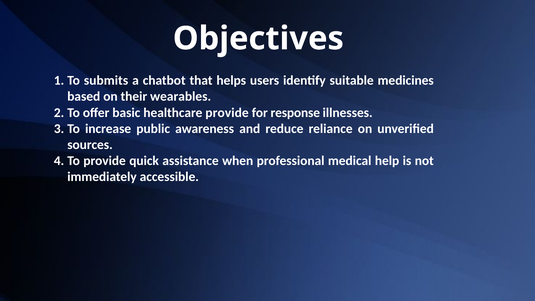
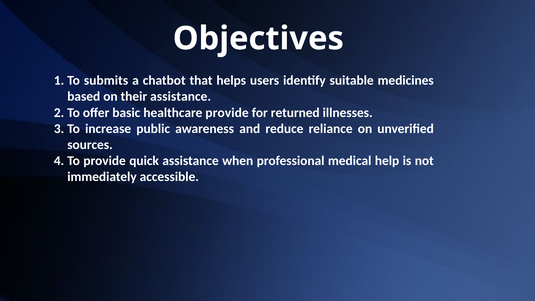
their wearables: wearables -> assistance
response: response -> returned
